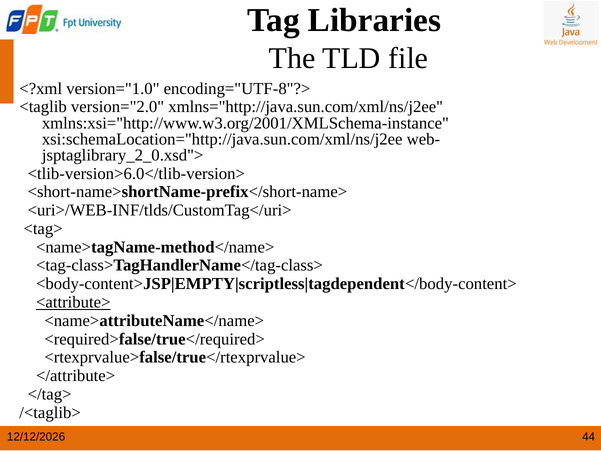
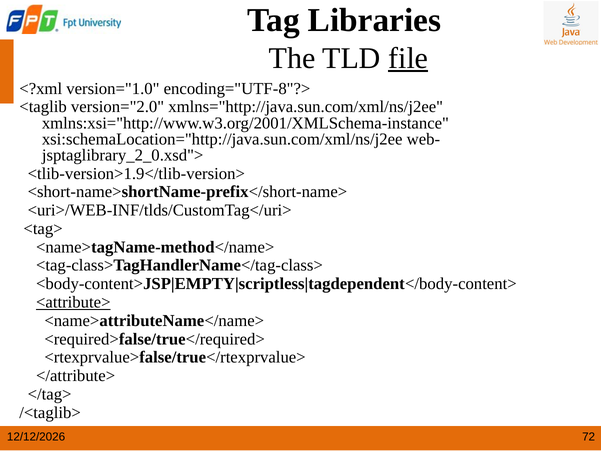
file underline: none -> present
<tlib-version>6.0</tlib-version>: <tlib-version>6.0</tlib-version> -> <tlib-version>1.9</tlib-version>
44: 44 -> 72
